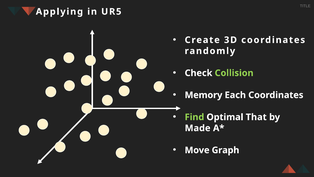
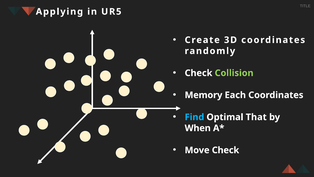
Find colour: light green -> light blue
Made: Made -> When
Move Graph: Graph -> Check
